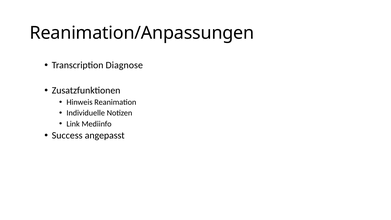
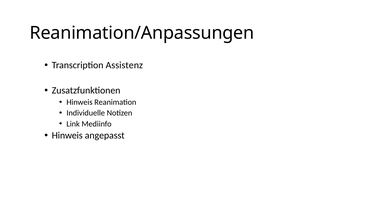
Diagnose: Diagnose -> Assistenz
Success at (67, 135): Success -> Hinweis
